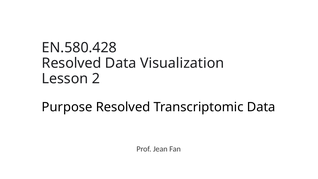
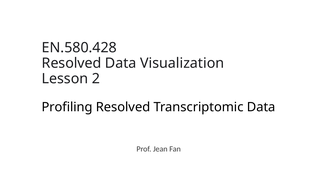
Purpose: Purpose -> Profiling
